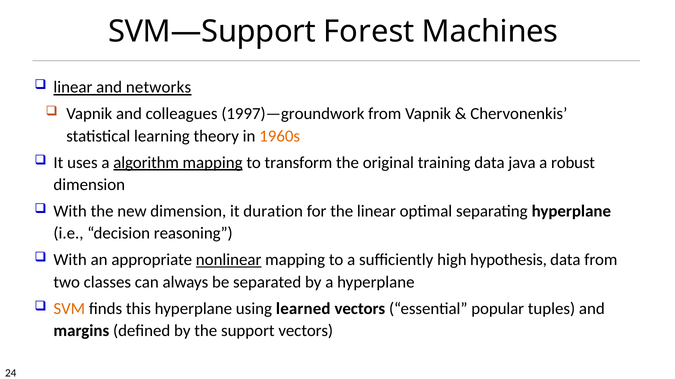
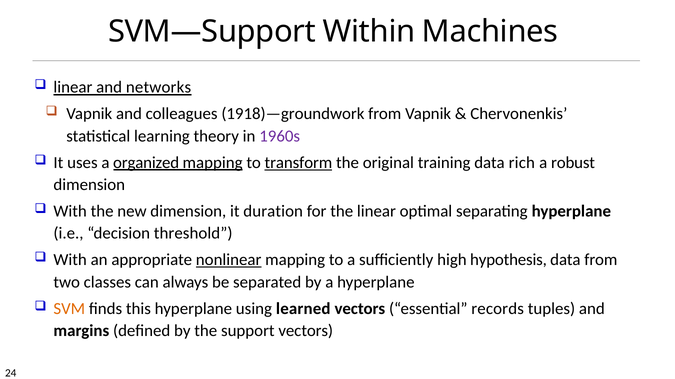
Forest: Forest -> Within
1997)—groundwork: 1997)—groundwork -> 1918)—groundwork
1960s colour: orange -> purple
algorithm: algorithm -> organized
transform underline: none -> present
java: java -> rich
reasoning: reasoning -> threshold
popular: popular -> records
